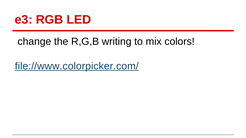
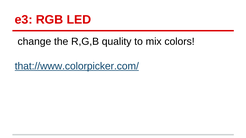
writing: writing -> quality
file://www.colorpicker.com/: file://www.colorpicker.com/ -> that://www.colorpicker.com/
